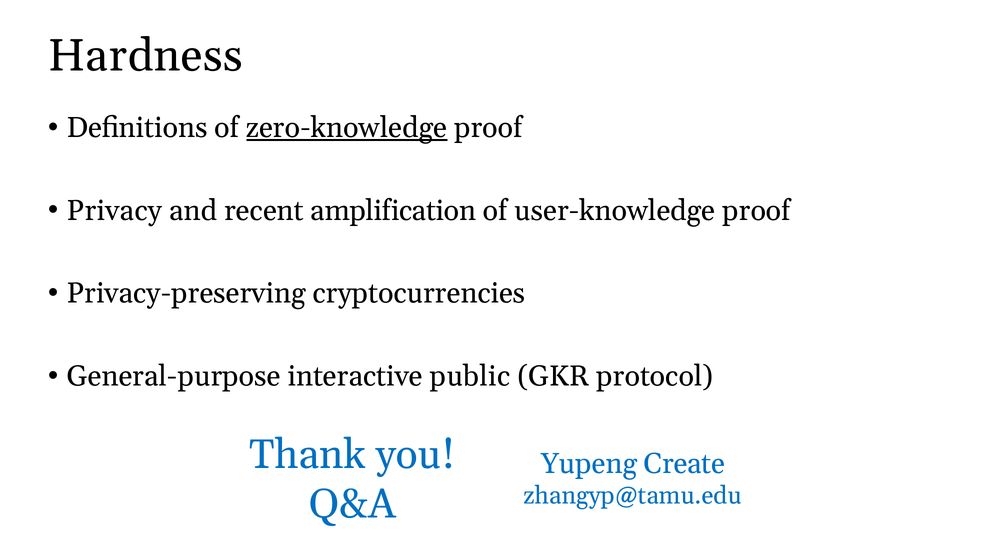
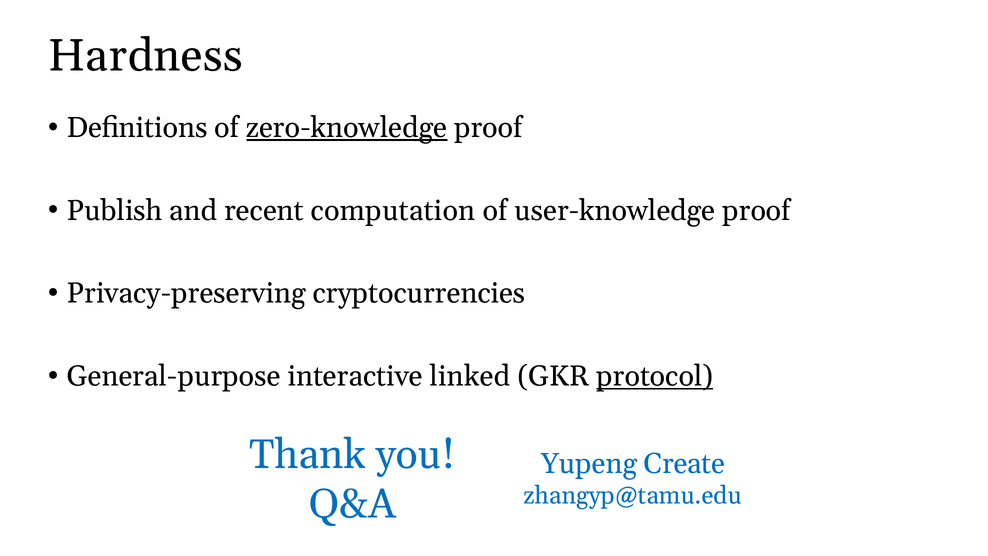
Privacy: Privacy -> Publish
amplification: amplification -> computation
public: public -> linked
protocol underline: none -> present
